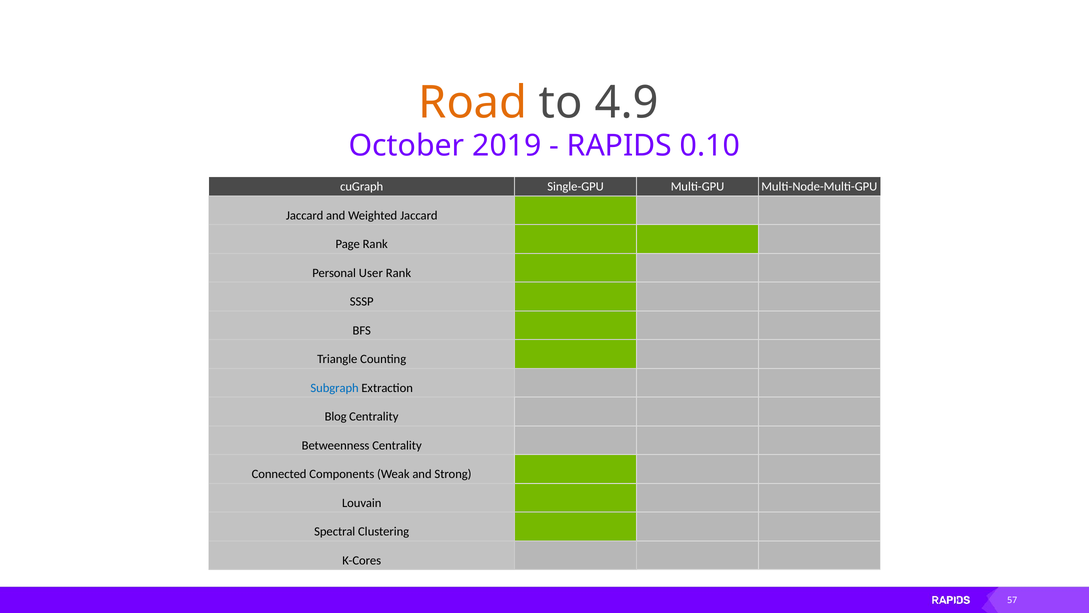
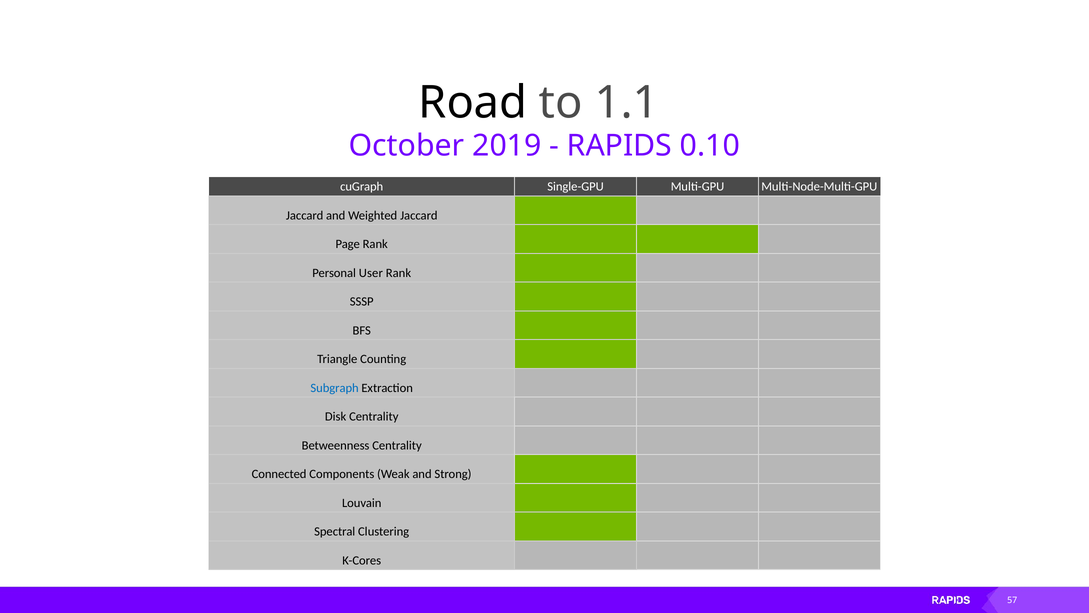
Road colour: orange -> black
4.9: 4.9 -> 1.1
Blog: Blog -> Disk
